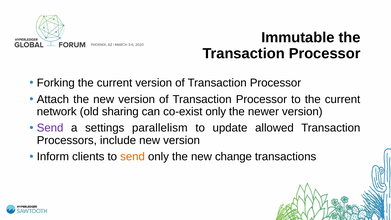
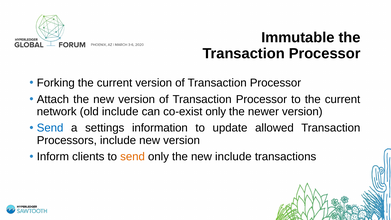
old sharing: sharing -> include
Send at (50, 128) colour: purple -> blue
parallelism: parallelism -> information
new change: change -> include
